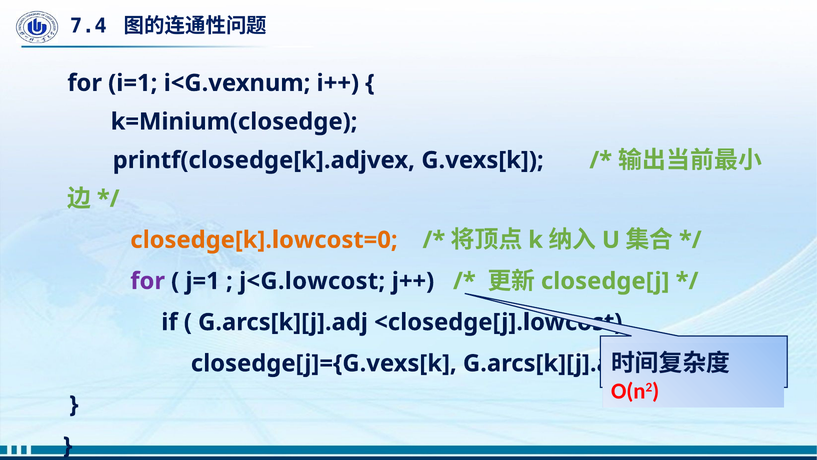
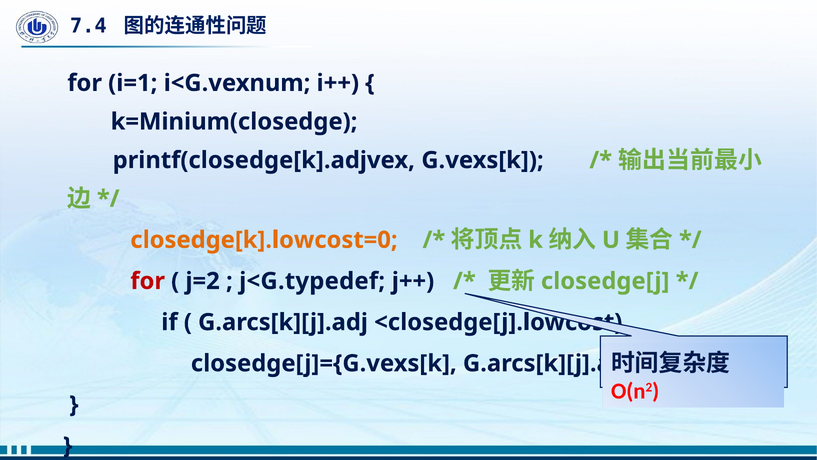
for at (148, 281) colour: purple -> red
j=1: j=1 -> j=2
j<G.lowcost: j<G.lowcost -> j<G.typedef
